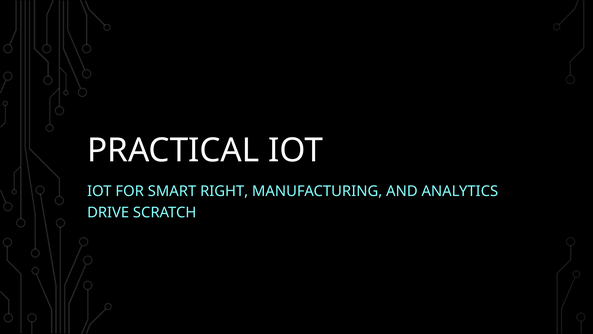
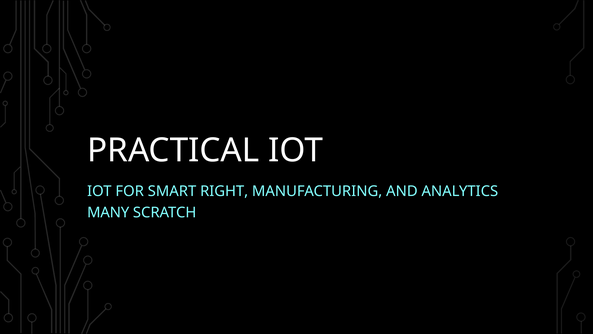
DRIVE: DRIVE -> MANY
